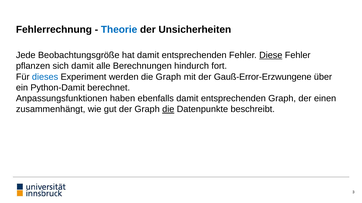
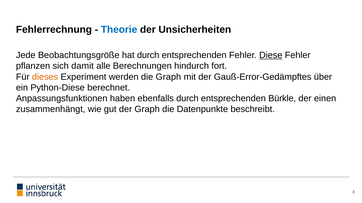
hat damit: damit -> durch
dieses colour: blue -> orange
Gauß-Error-Erzwungene: Gauß-Error-Erzwungene -> Gauß-Error-Gedämpftes
Python-Damit: Python-Damit -> Python-Diese
ebenfalls damit: damit -> durch
entsprechenden Graph: Graph -> Bürkle
die at (168, 110) underline: present -> none
